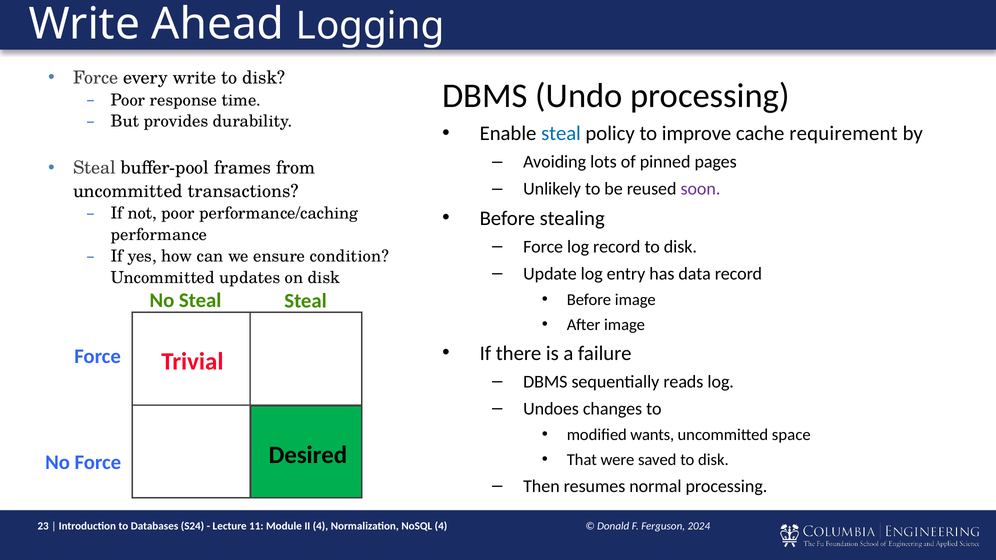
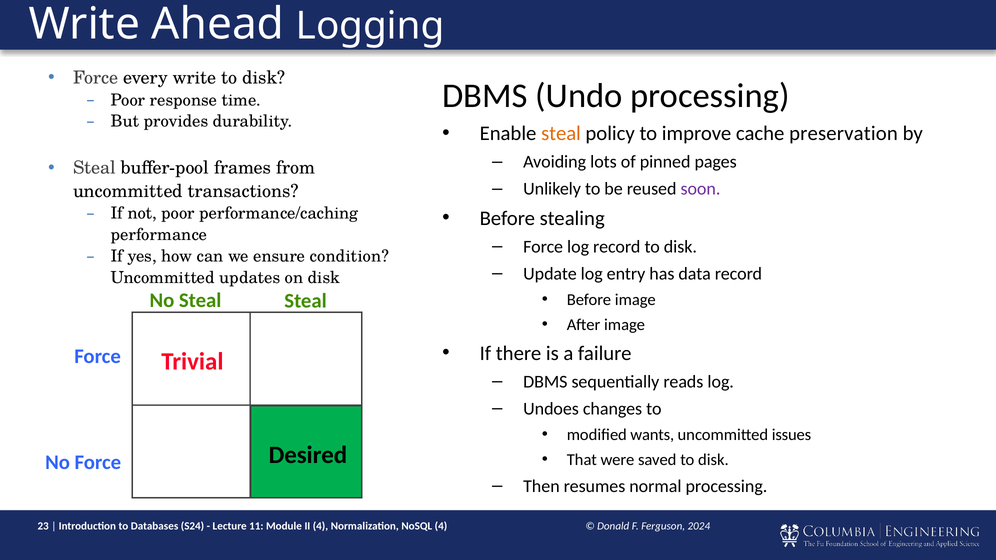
steal at (561, 134) colour: blue -> orange
requirement: requirement -> preservation
space: space -> issues
